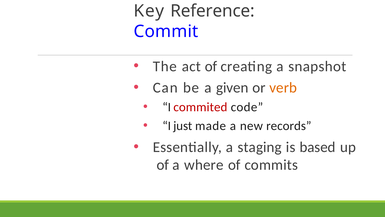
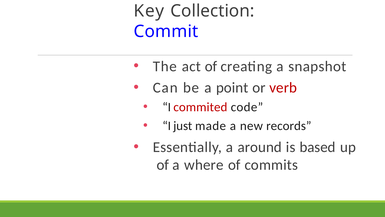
Reference: Reference -> Collection
given: given -> point
verb colour: orange -> red
staging: staging -> around
